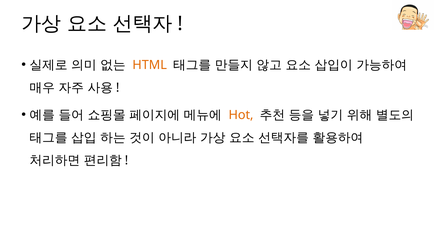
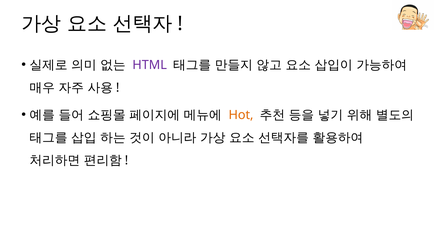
HTML colour: orange -> purple
